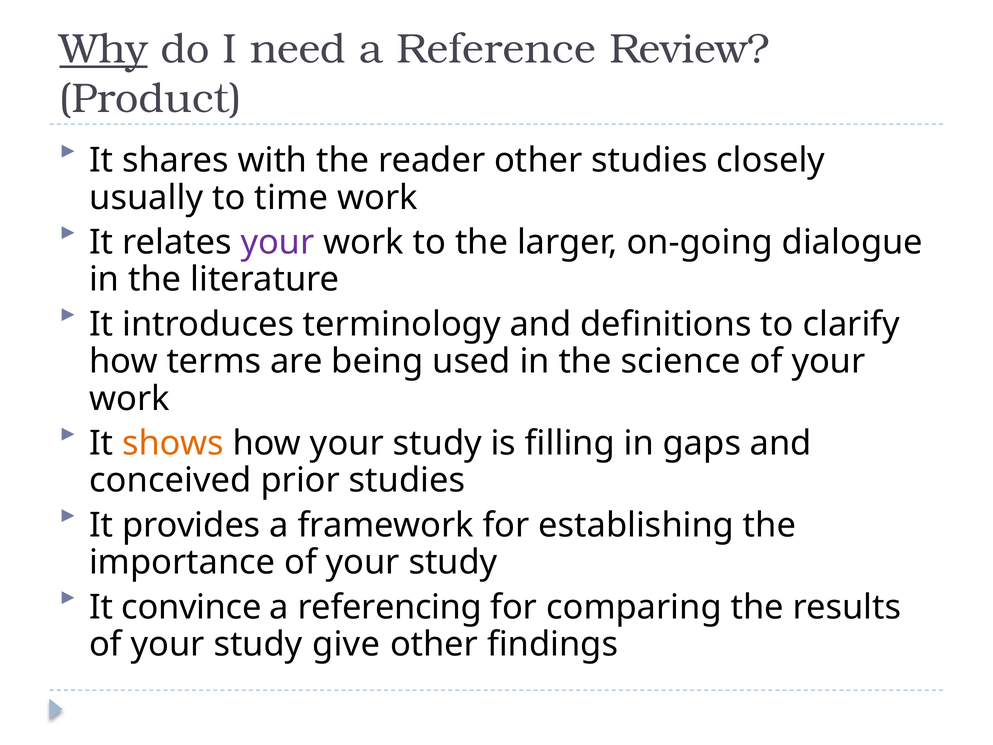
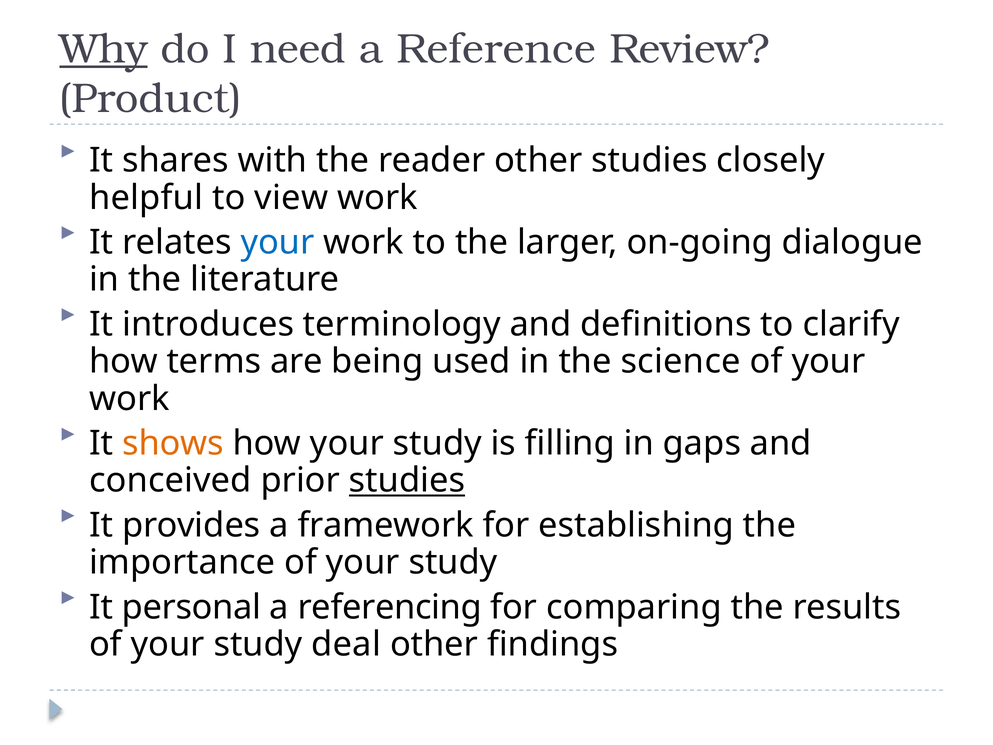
usually: usually -> helpful
time: time -> view
your at (278, 242) colour: purple -> blue
studies at (407, 480) underline: none -> present
convince: convince -> personal
give: give -> deal
